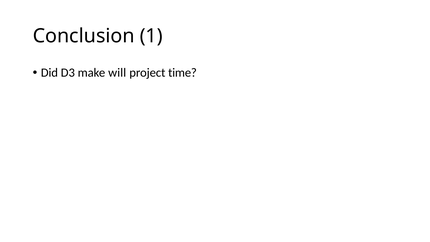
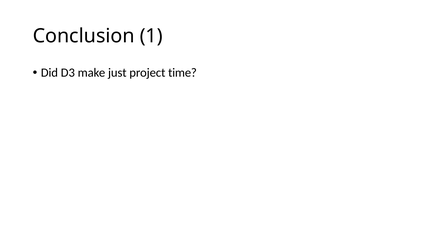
will: will -> just
